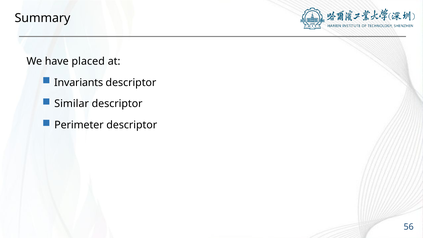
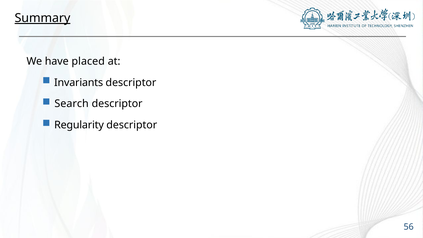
Summary underline: none -> present
Similar: Similar -> Search
Perimeter: Perimeter -> Regularity
